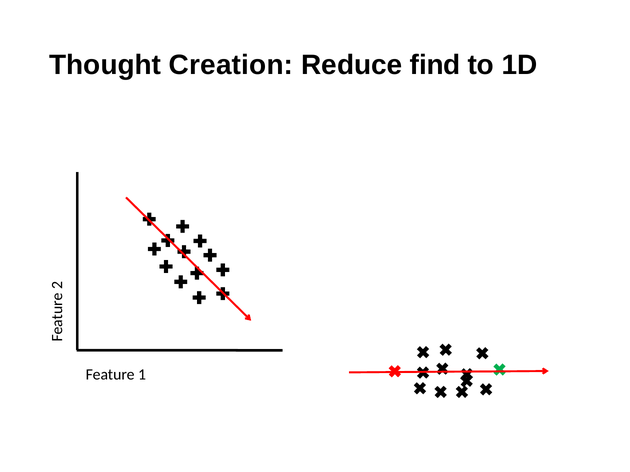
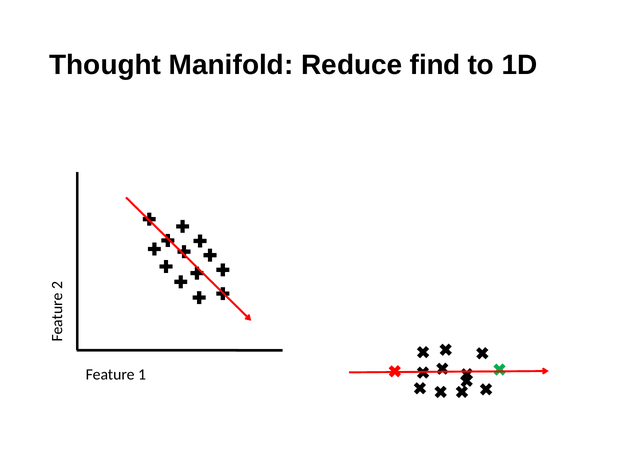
Creation: Creation -> Manifold
